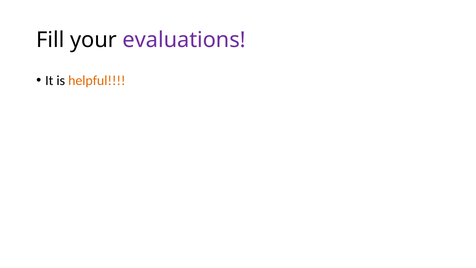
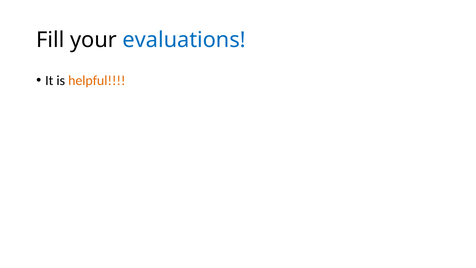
evaluations colour: purple -> blue
